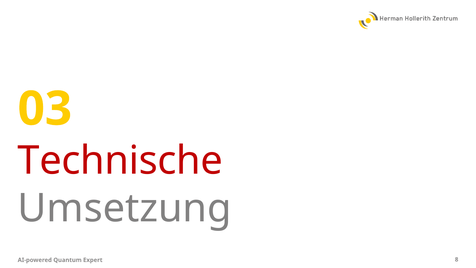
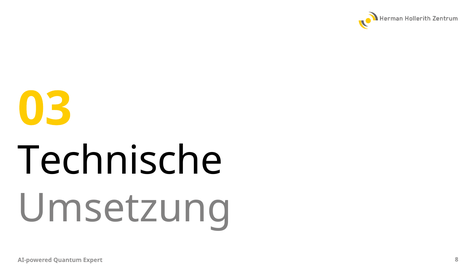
Technische colour: red -> black
